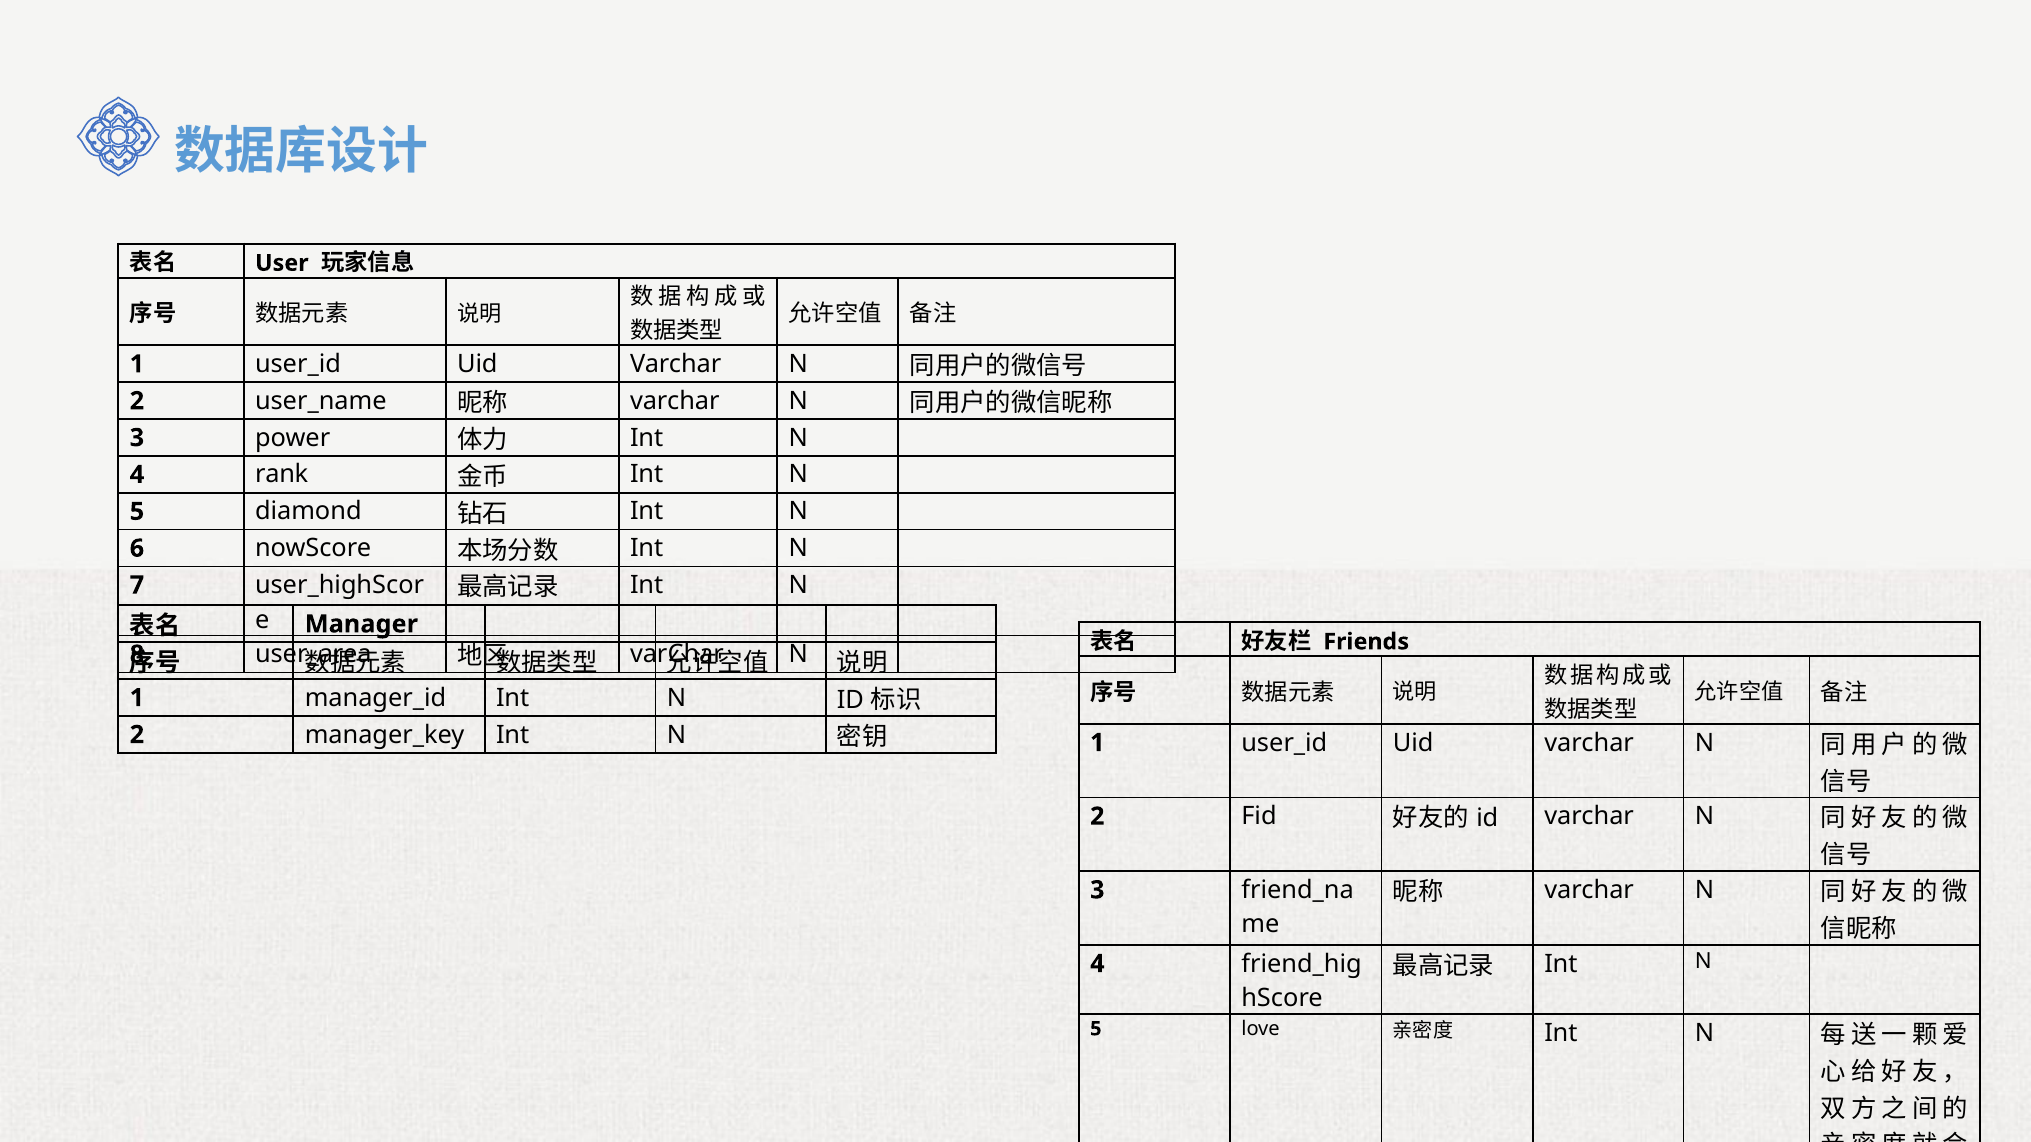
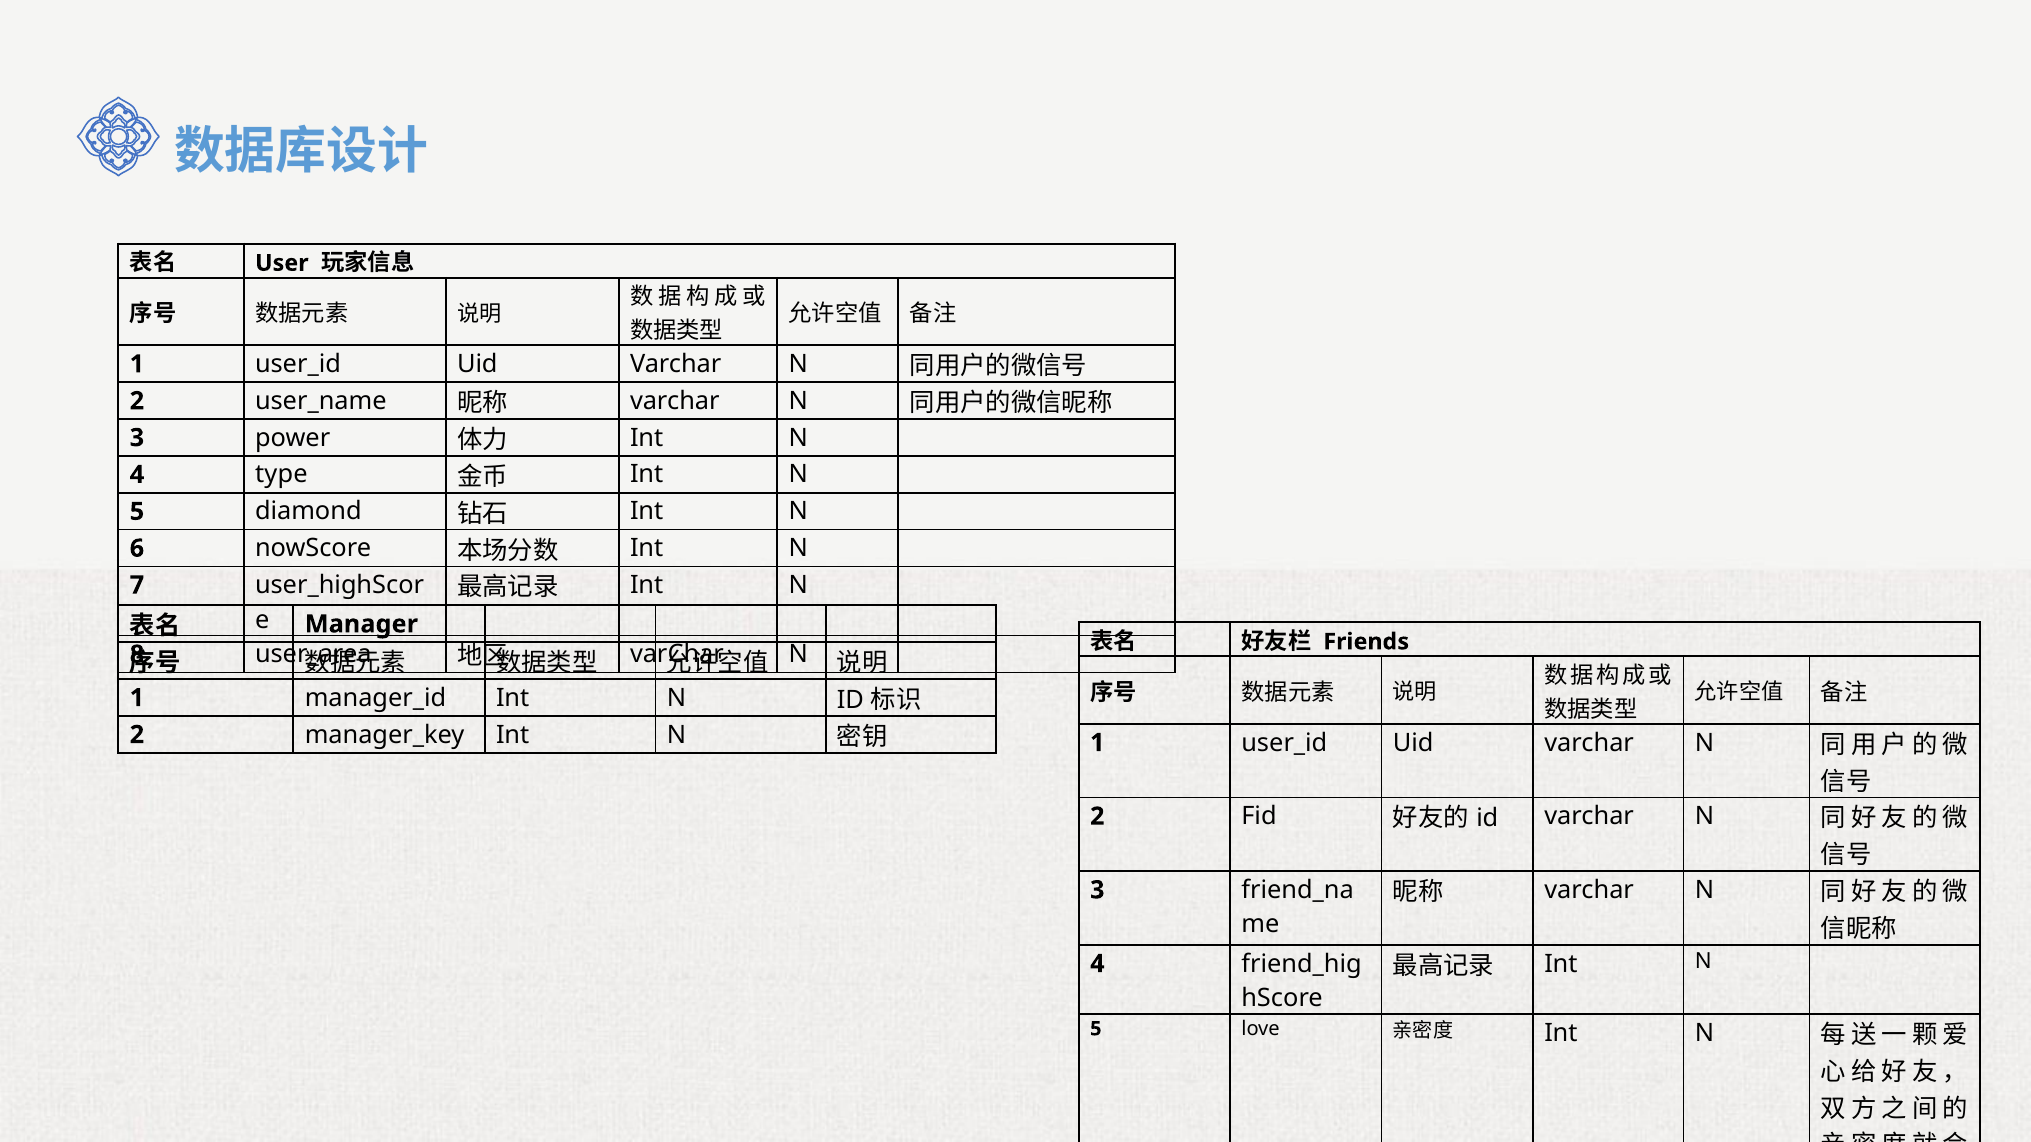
rank: rank -> type
